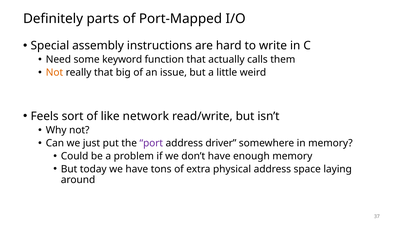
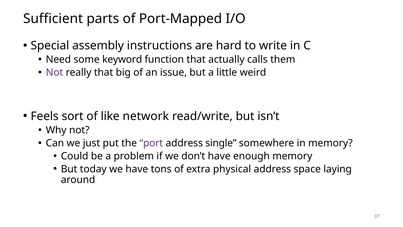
Definitely: Definitely -> Sufficient
Not at (54, 72) colour: orange -> purple
driver: driver -> single
